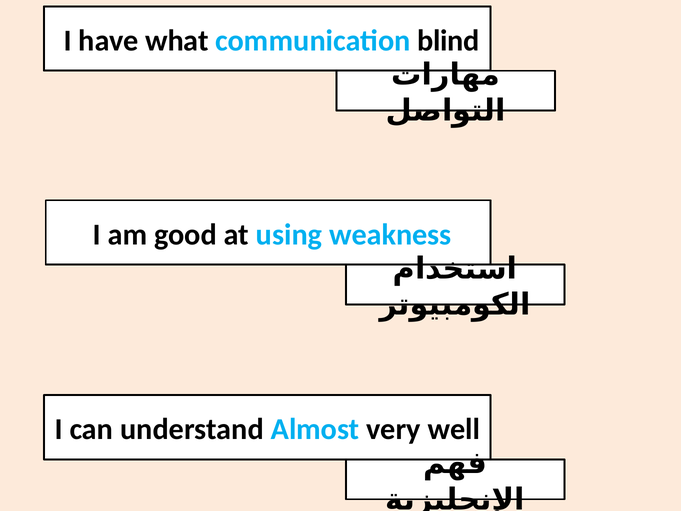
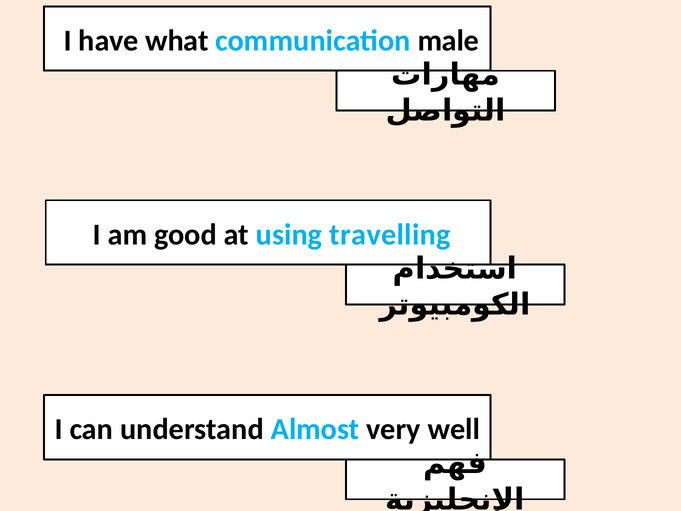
blind: blind -> male
weakness: weakness -> travelling
